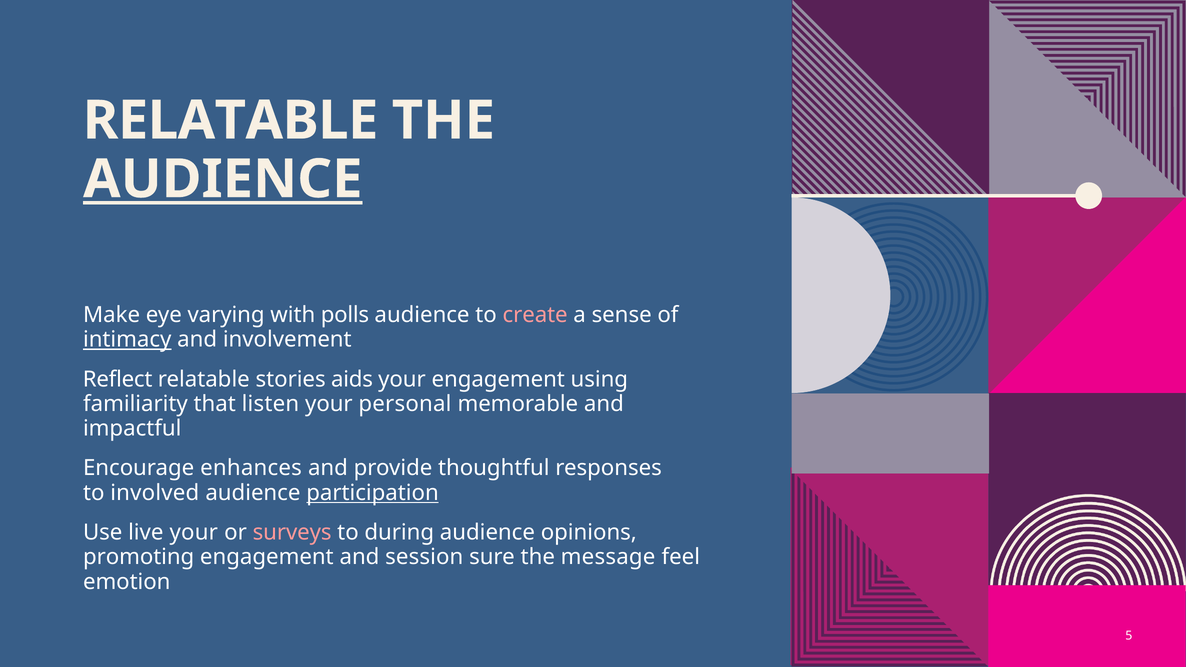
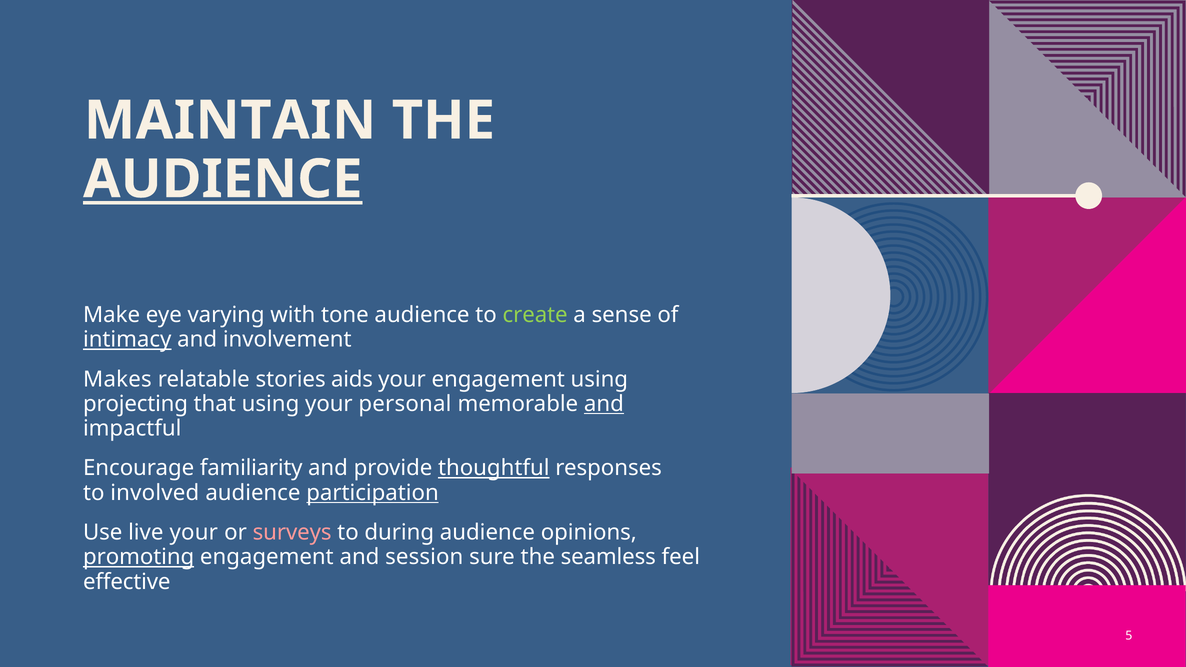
RELATABLE at (231, 121): RELATABLE -> MAINTAIN
polls: polls -> tone
create colour: pink -> light green
Reflect: Reflect -> Makes
familiarity: familiarity -> projecting
that listen: listen -> using
and at (604, 404) underline: none -> present
enhances: enhances -> familiarity
thoughtful underline: none -> present
promoting underline: none -> present
message: message -> seamless
emotion: emotion -> effective
